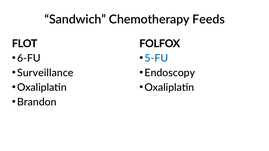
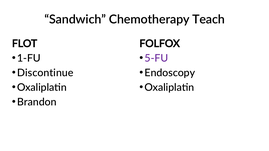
Feeds: Feeds -> Teach
6-FU: 6-FU -> 1-FU
5-FU colour: blue -> purple
Surveillance: Surveillance -> Discontinue
